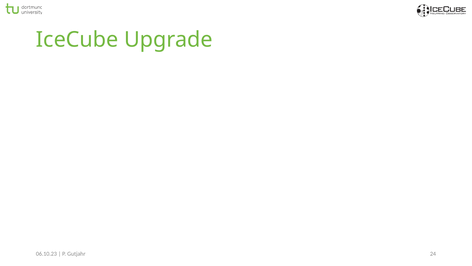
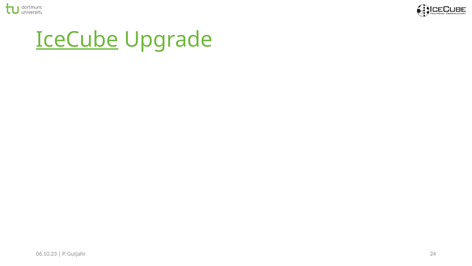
IceCube underline: none -> present
